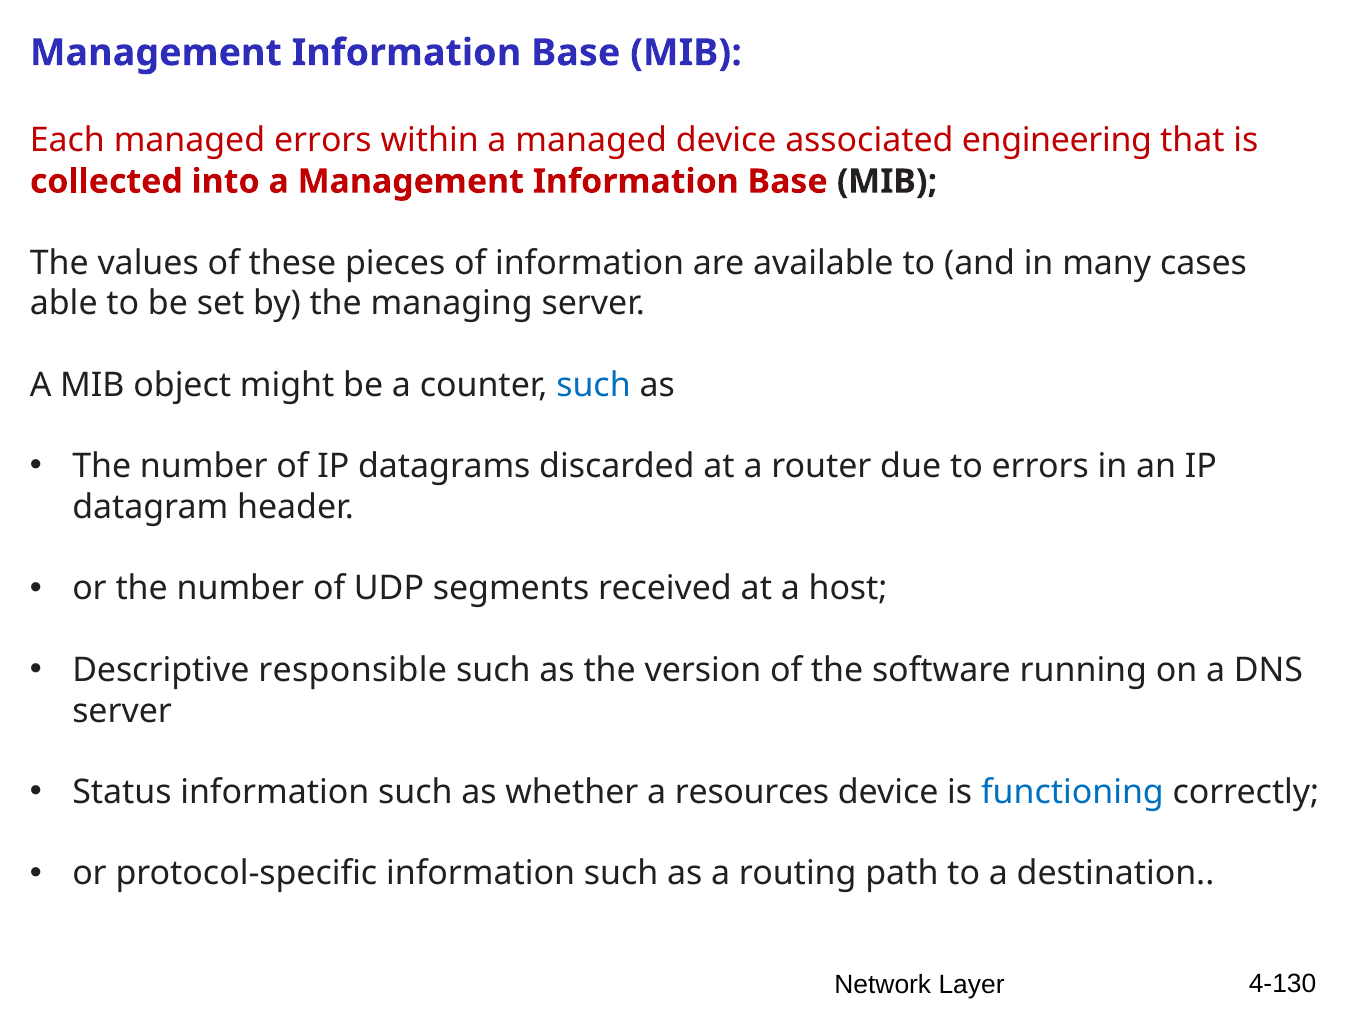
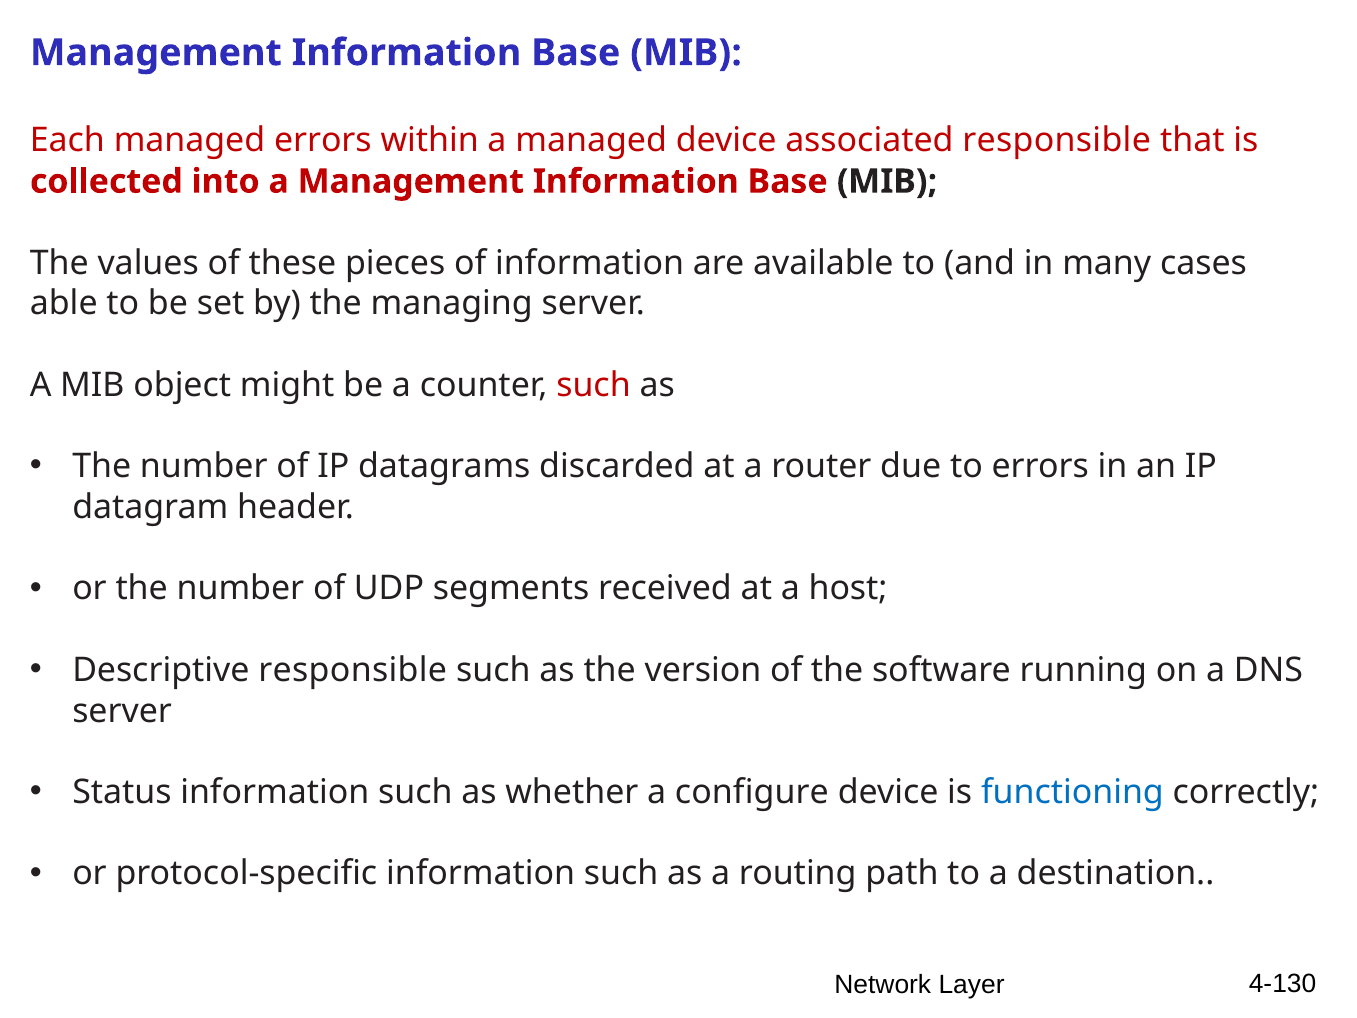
associated engineering: engineering -> responsible
such at (594, 385) colour: blue -> red
resources: resources -> configure
